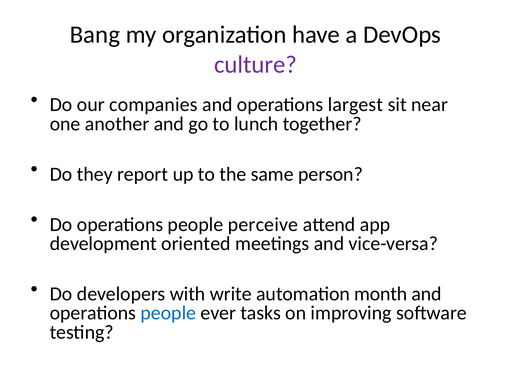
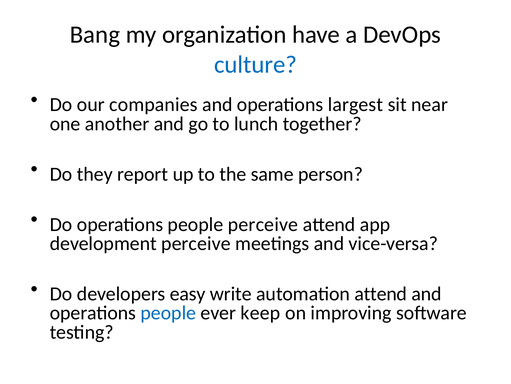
culture colour: purple -> blue
development oriented: oriented -> perceive
with: with -> easy
automation month: month -> attend
tasks: tasks -> keep
